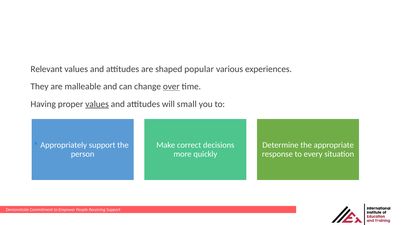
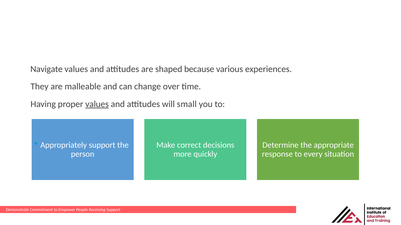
Relevant: Relevant -> Navigate
popular: popular -> because
over underline: present -> none
